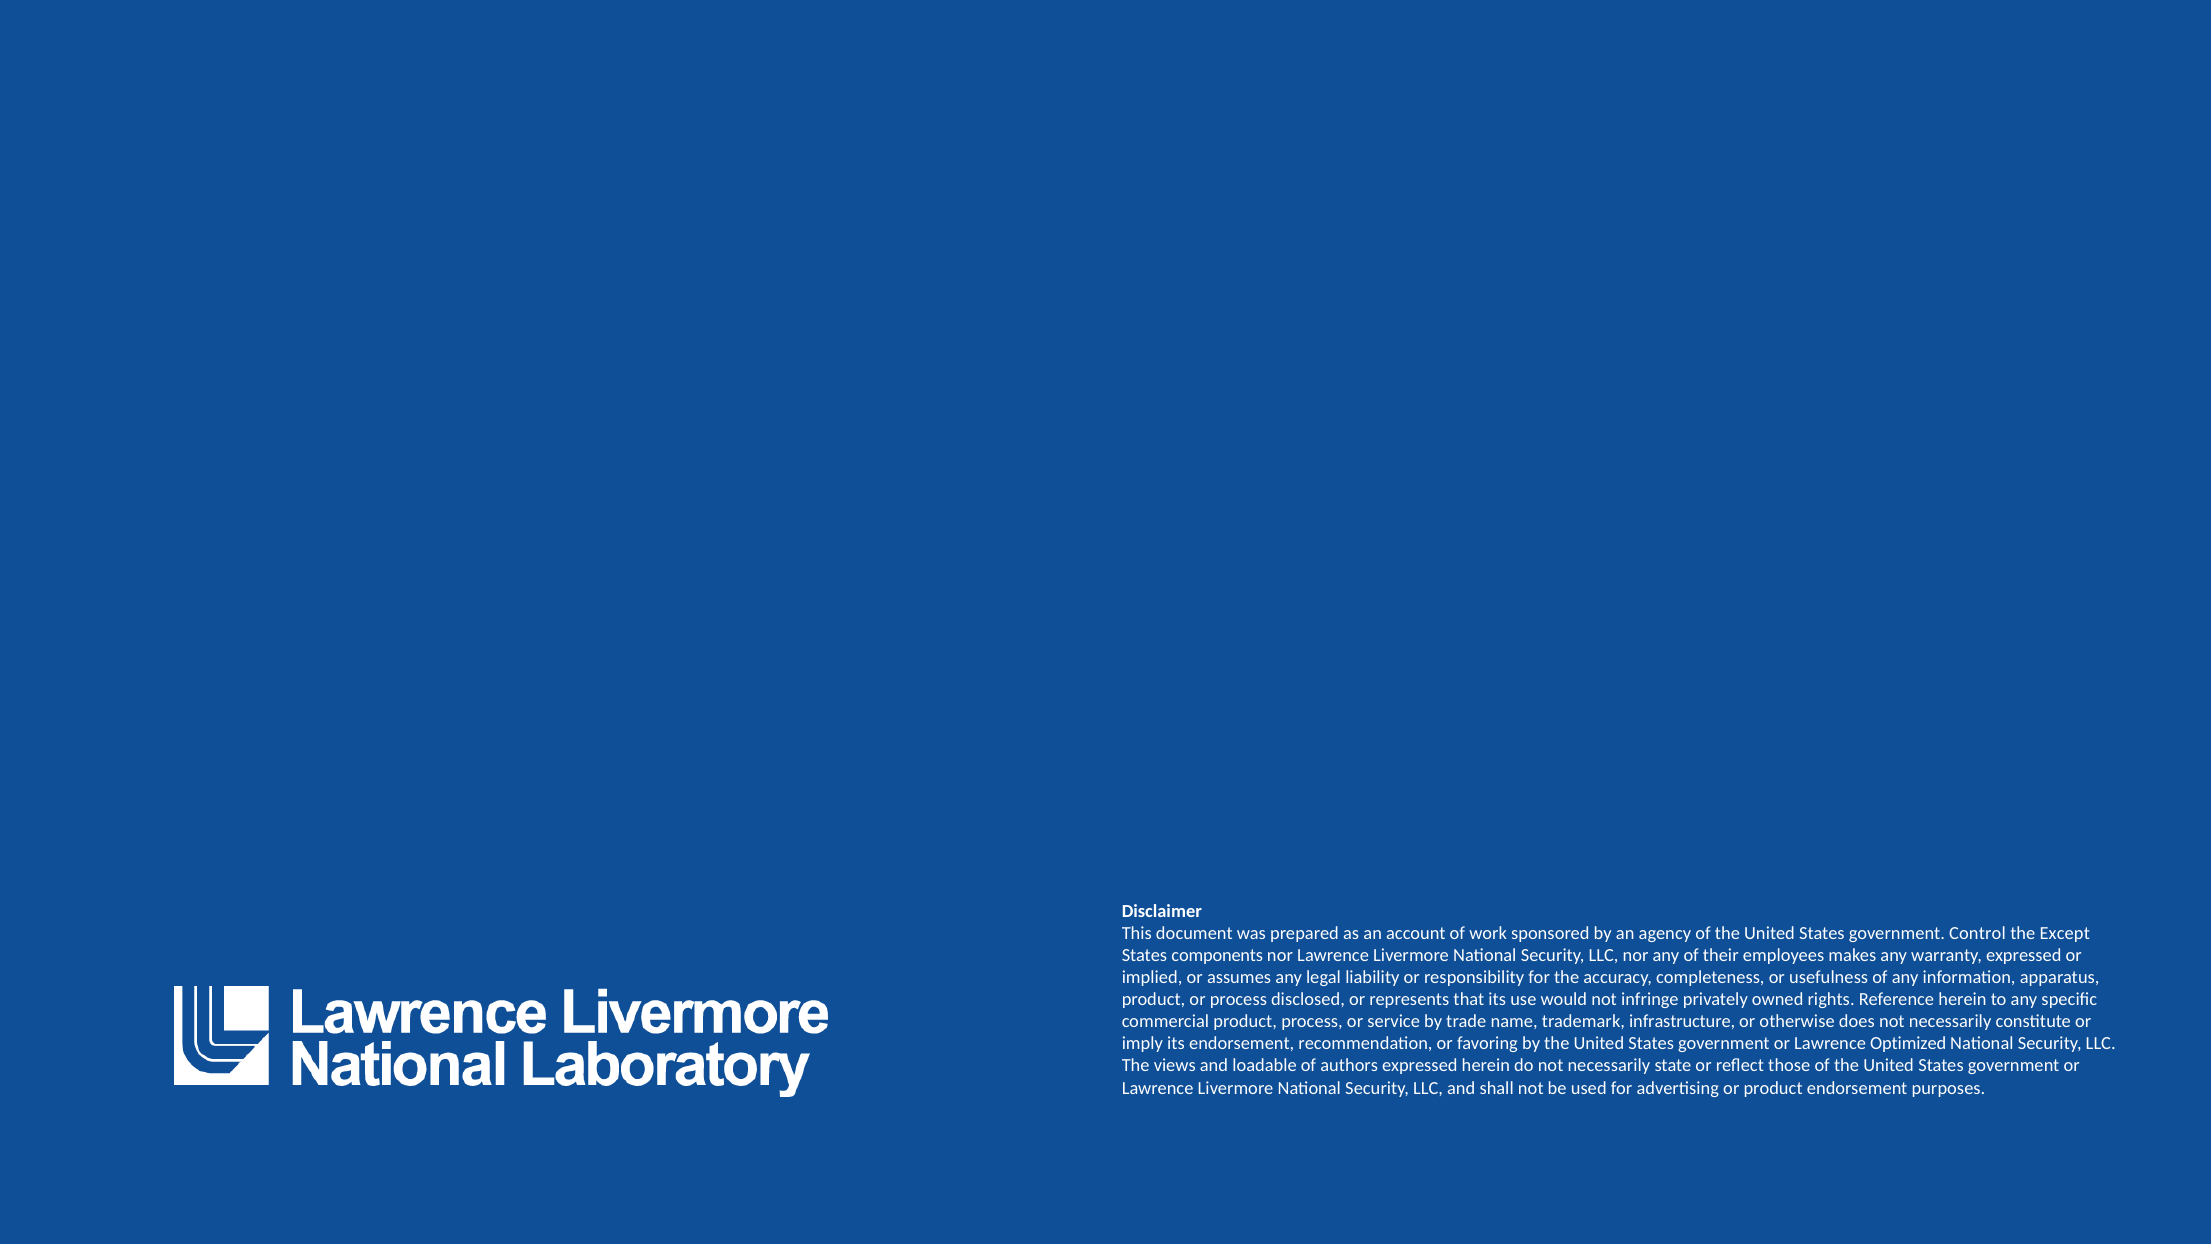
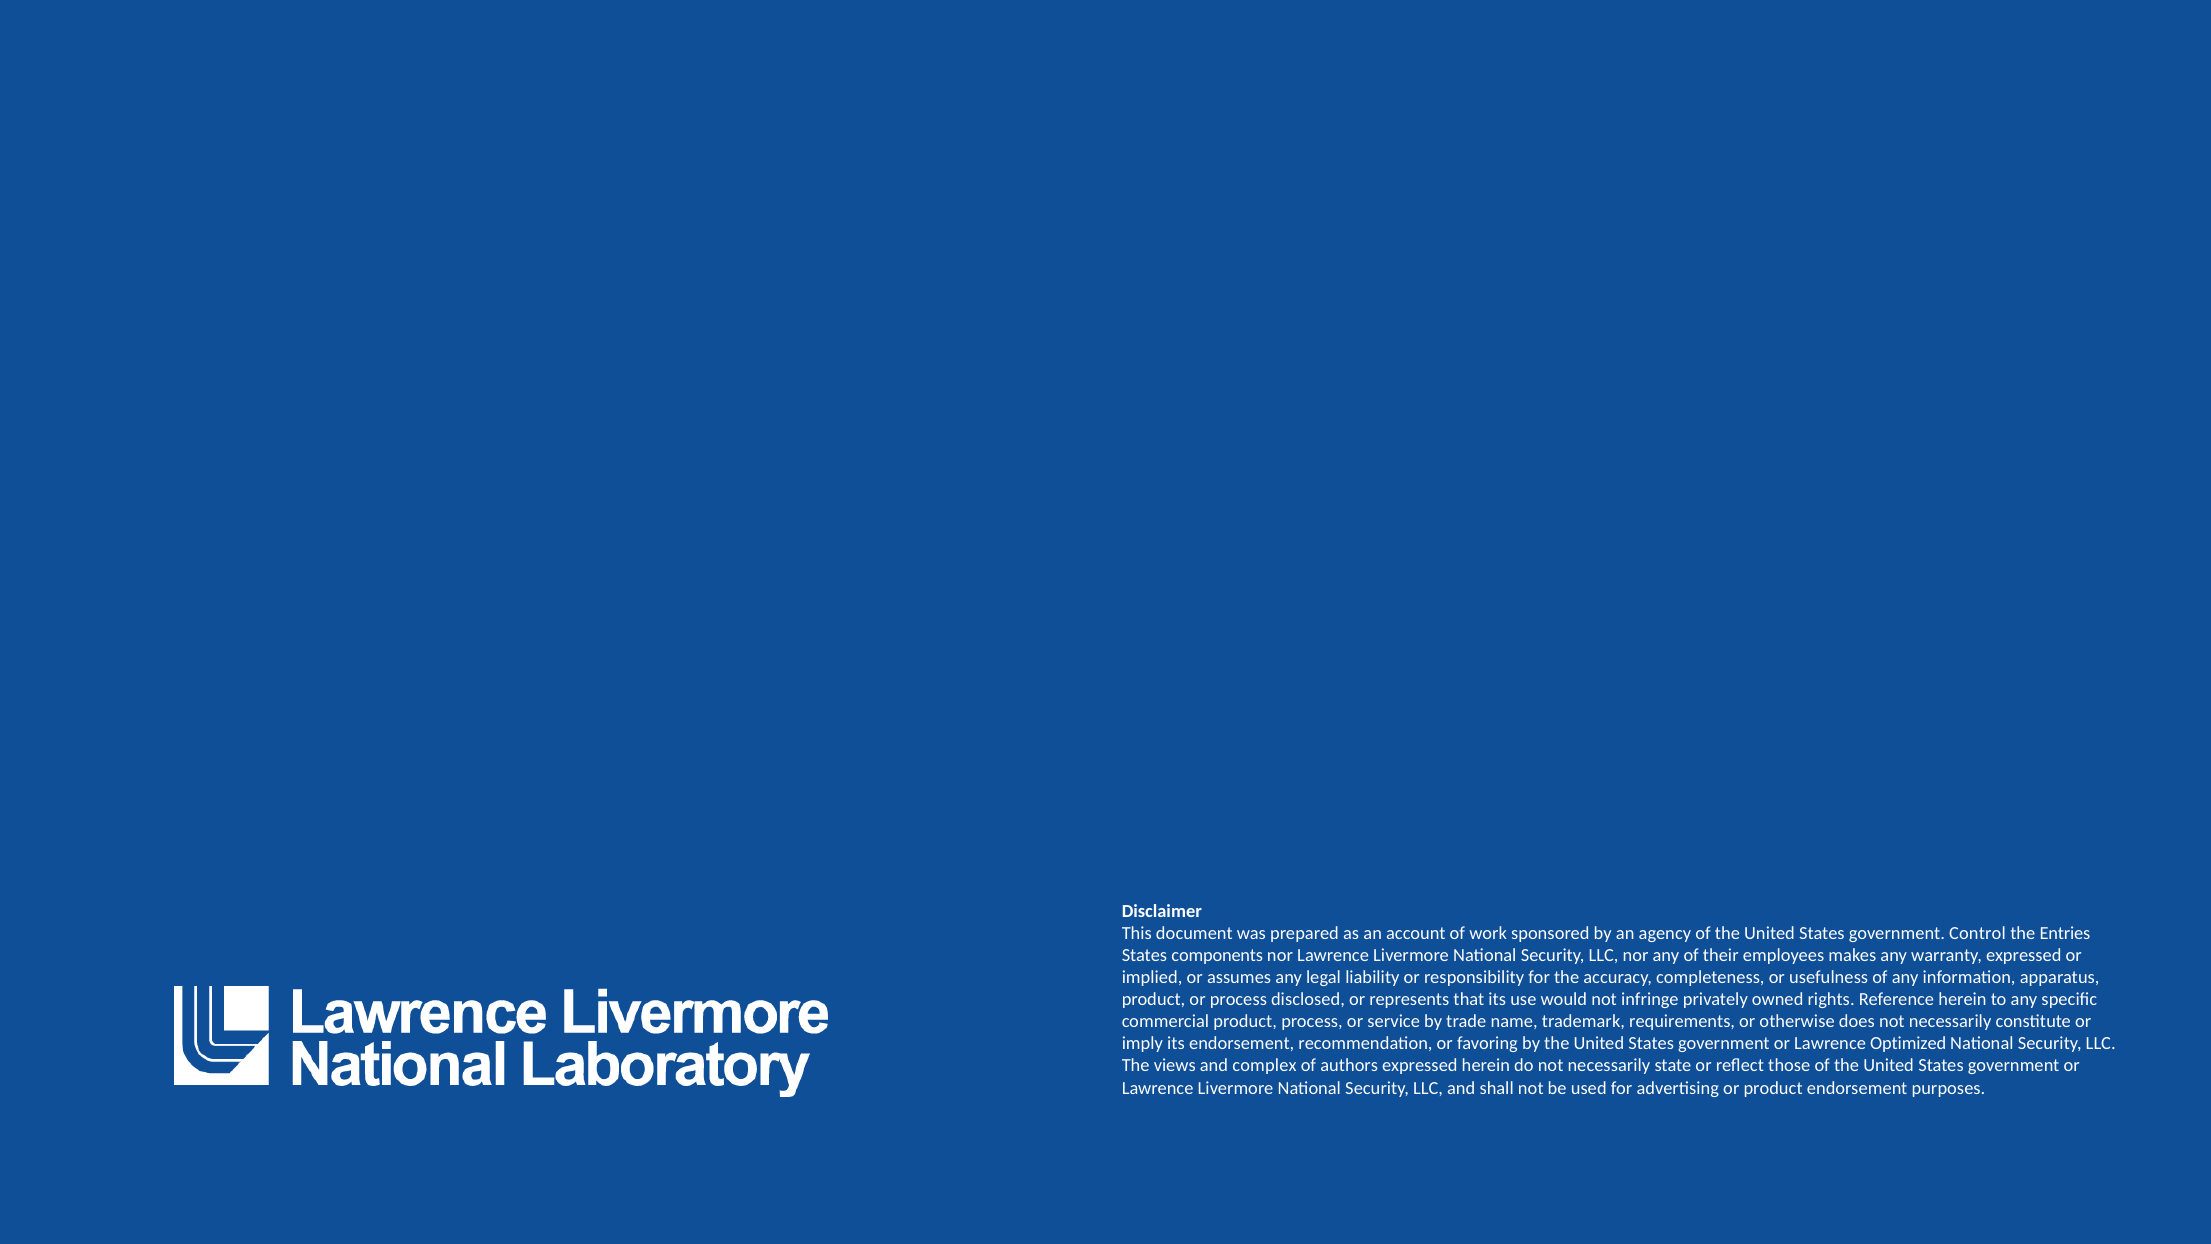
Except: Except -> Entries
infrastructure: infrastructure -> requirements
loadable: loadable -> complex
